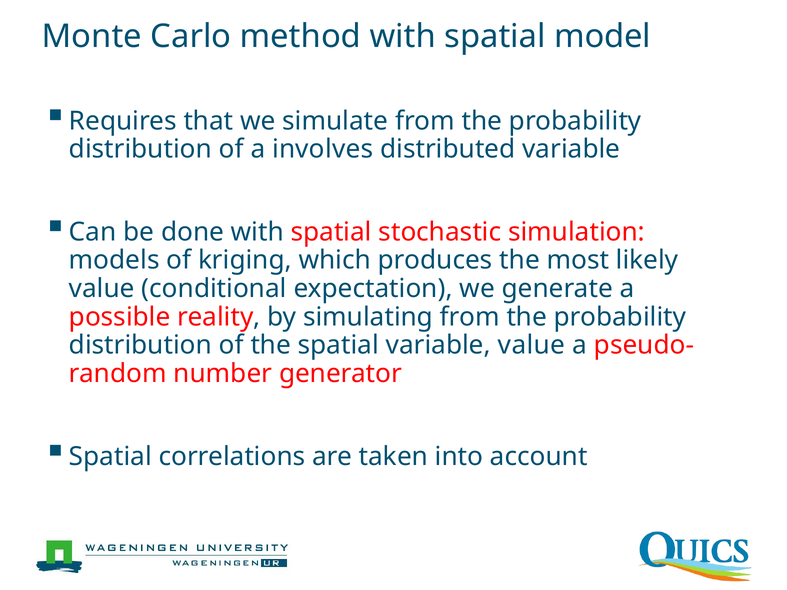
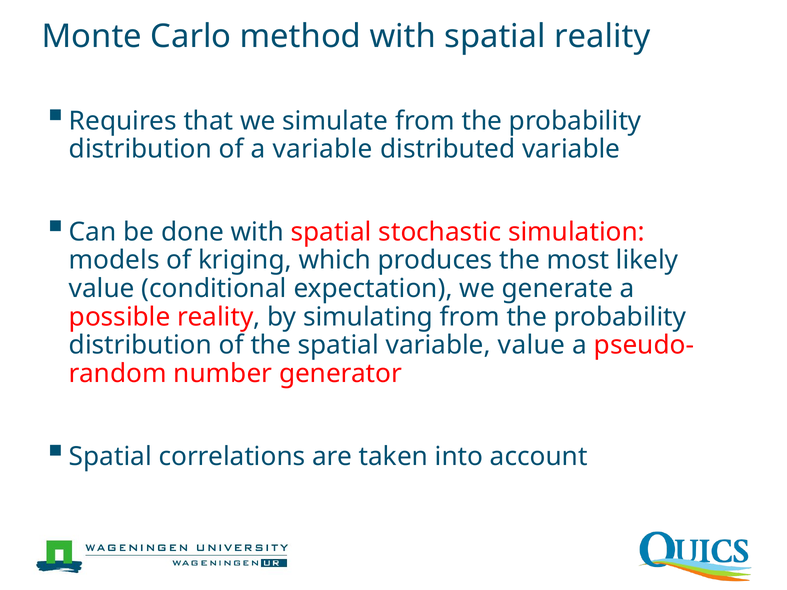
spatial model: model -> reality
a involves: involves -> variable
